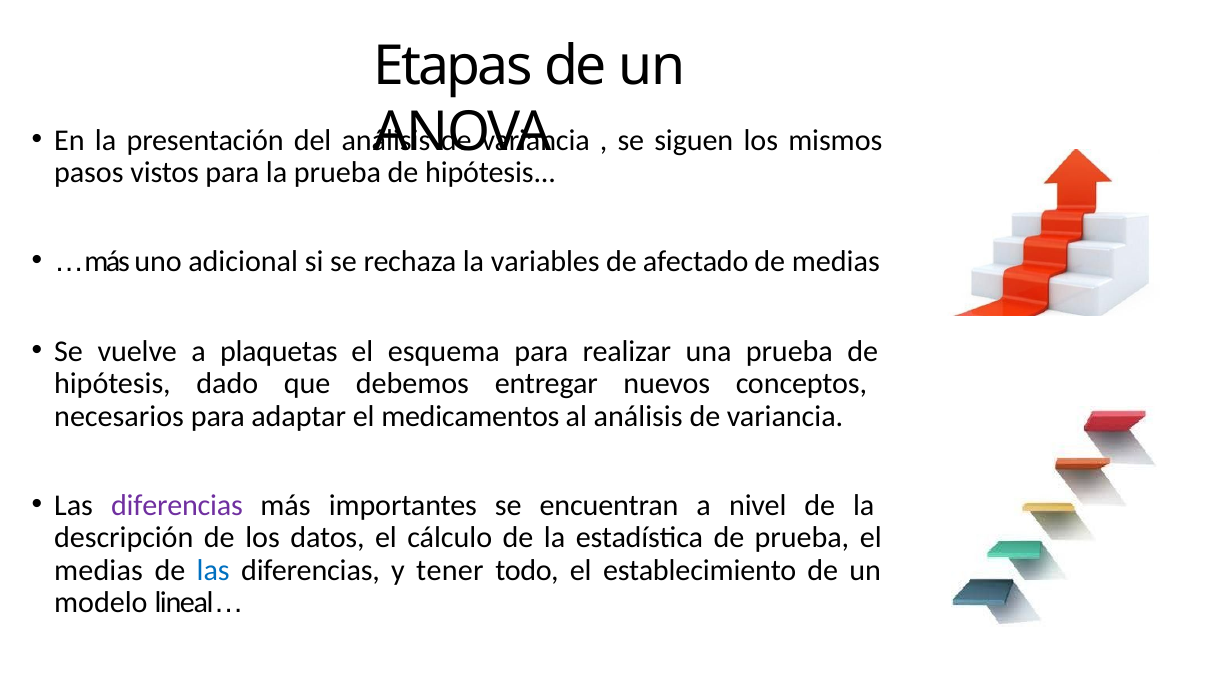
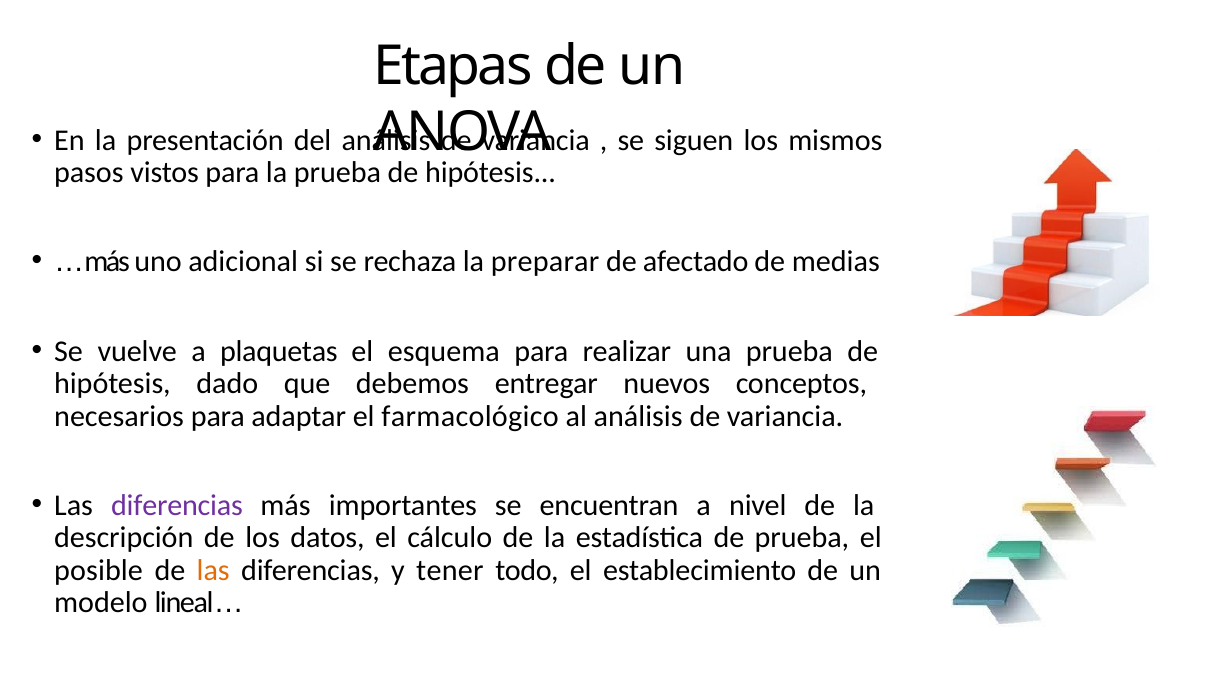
variables: variables -> preparar
medicamentos: medicamentos -> farmacológico
medias at (99, 570): medias -> posible
las at (213, 570) colour: blue -> orange
